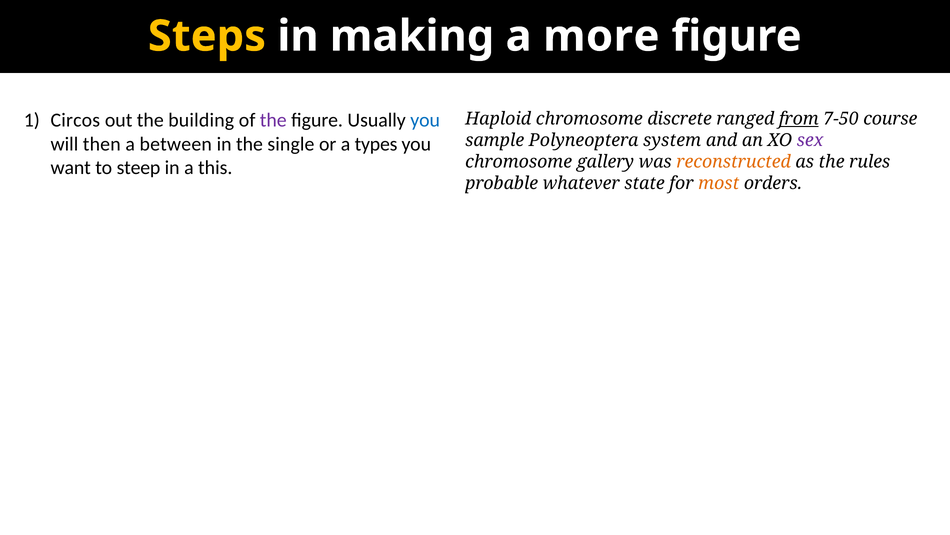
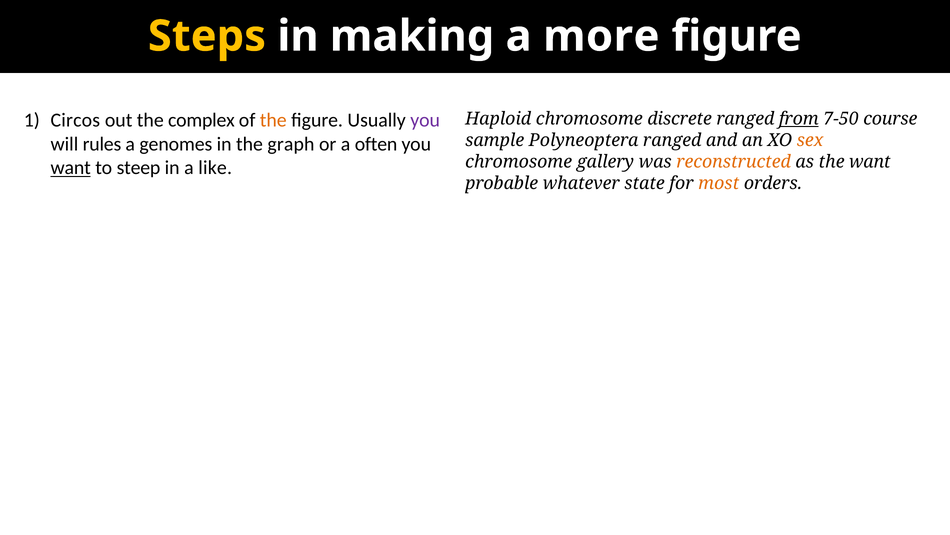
building: building -> complex
the at (273, 120) colour: purple -> orange
you at (425, 120) colour: blue -> purple
Polyneoptera system: system -> ranged
sex colour: purple -> orange
then: then -> rules
between: between -> genomes
single: single -> graph
types: types -> often
the rules: rules -> want
want at (71, 168) underline: none -> present
this: this -> like
